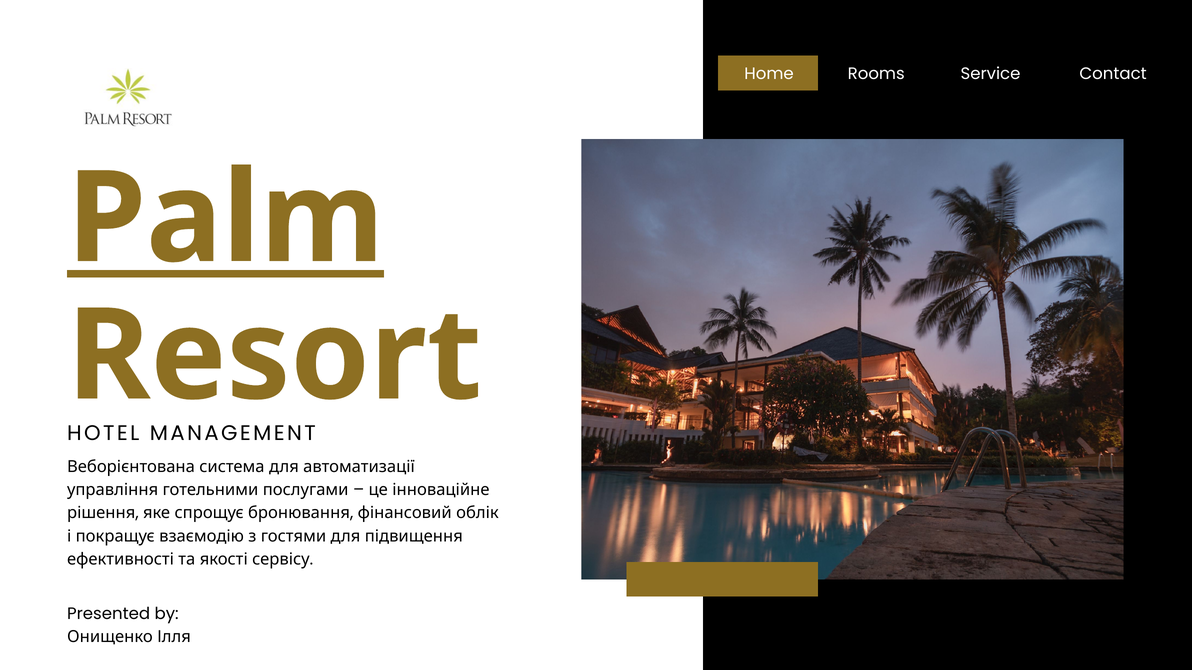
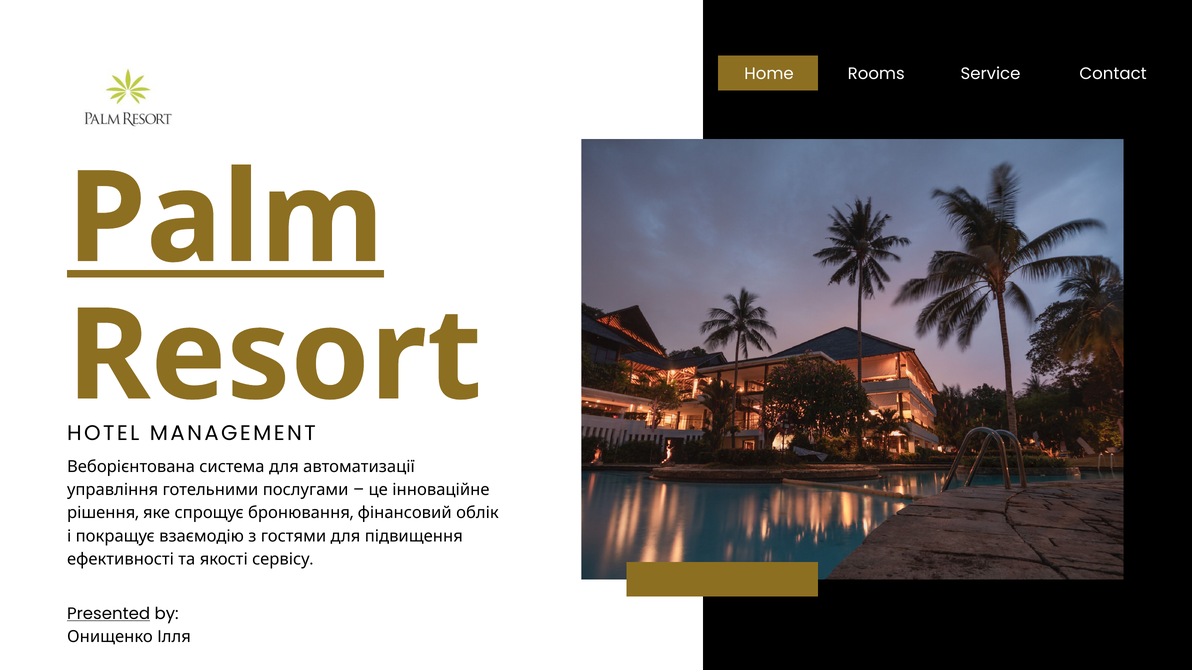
Presented underline: none -> present
